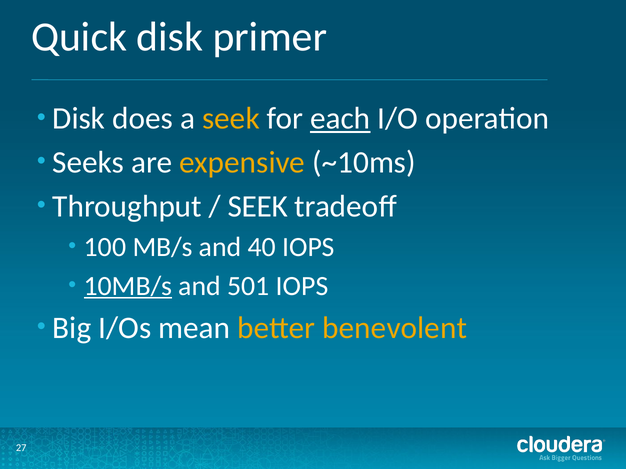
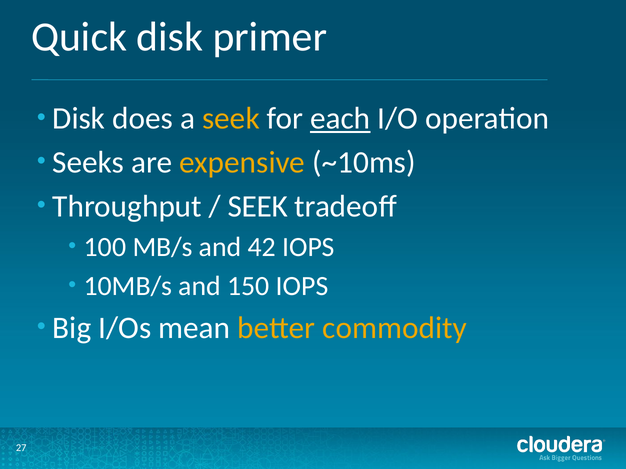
40: 40 -> 42
10MB/s underline: present -> none
501: 501 -> 150
benevolent: benevolent -> commodity
